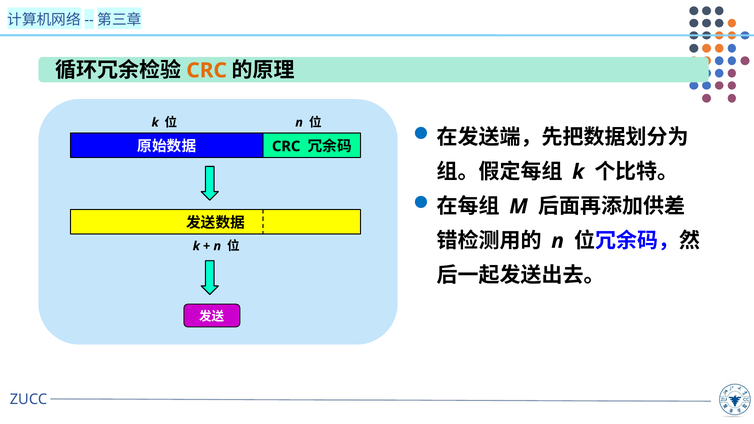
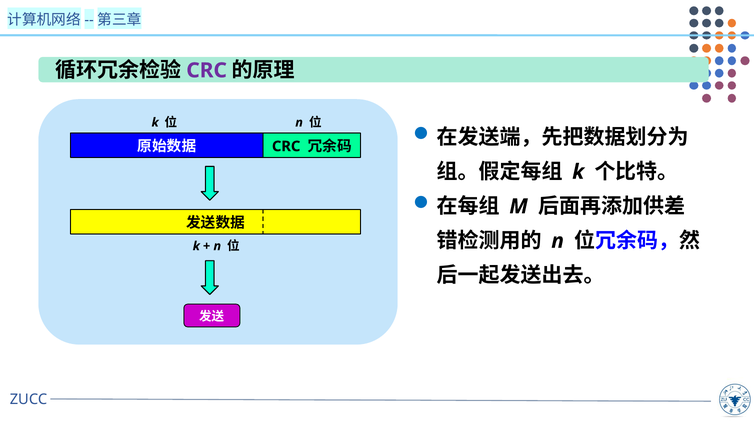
CRC at (207, 70) colour: orange -> purple
